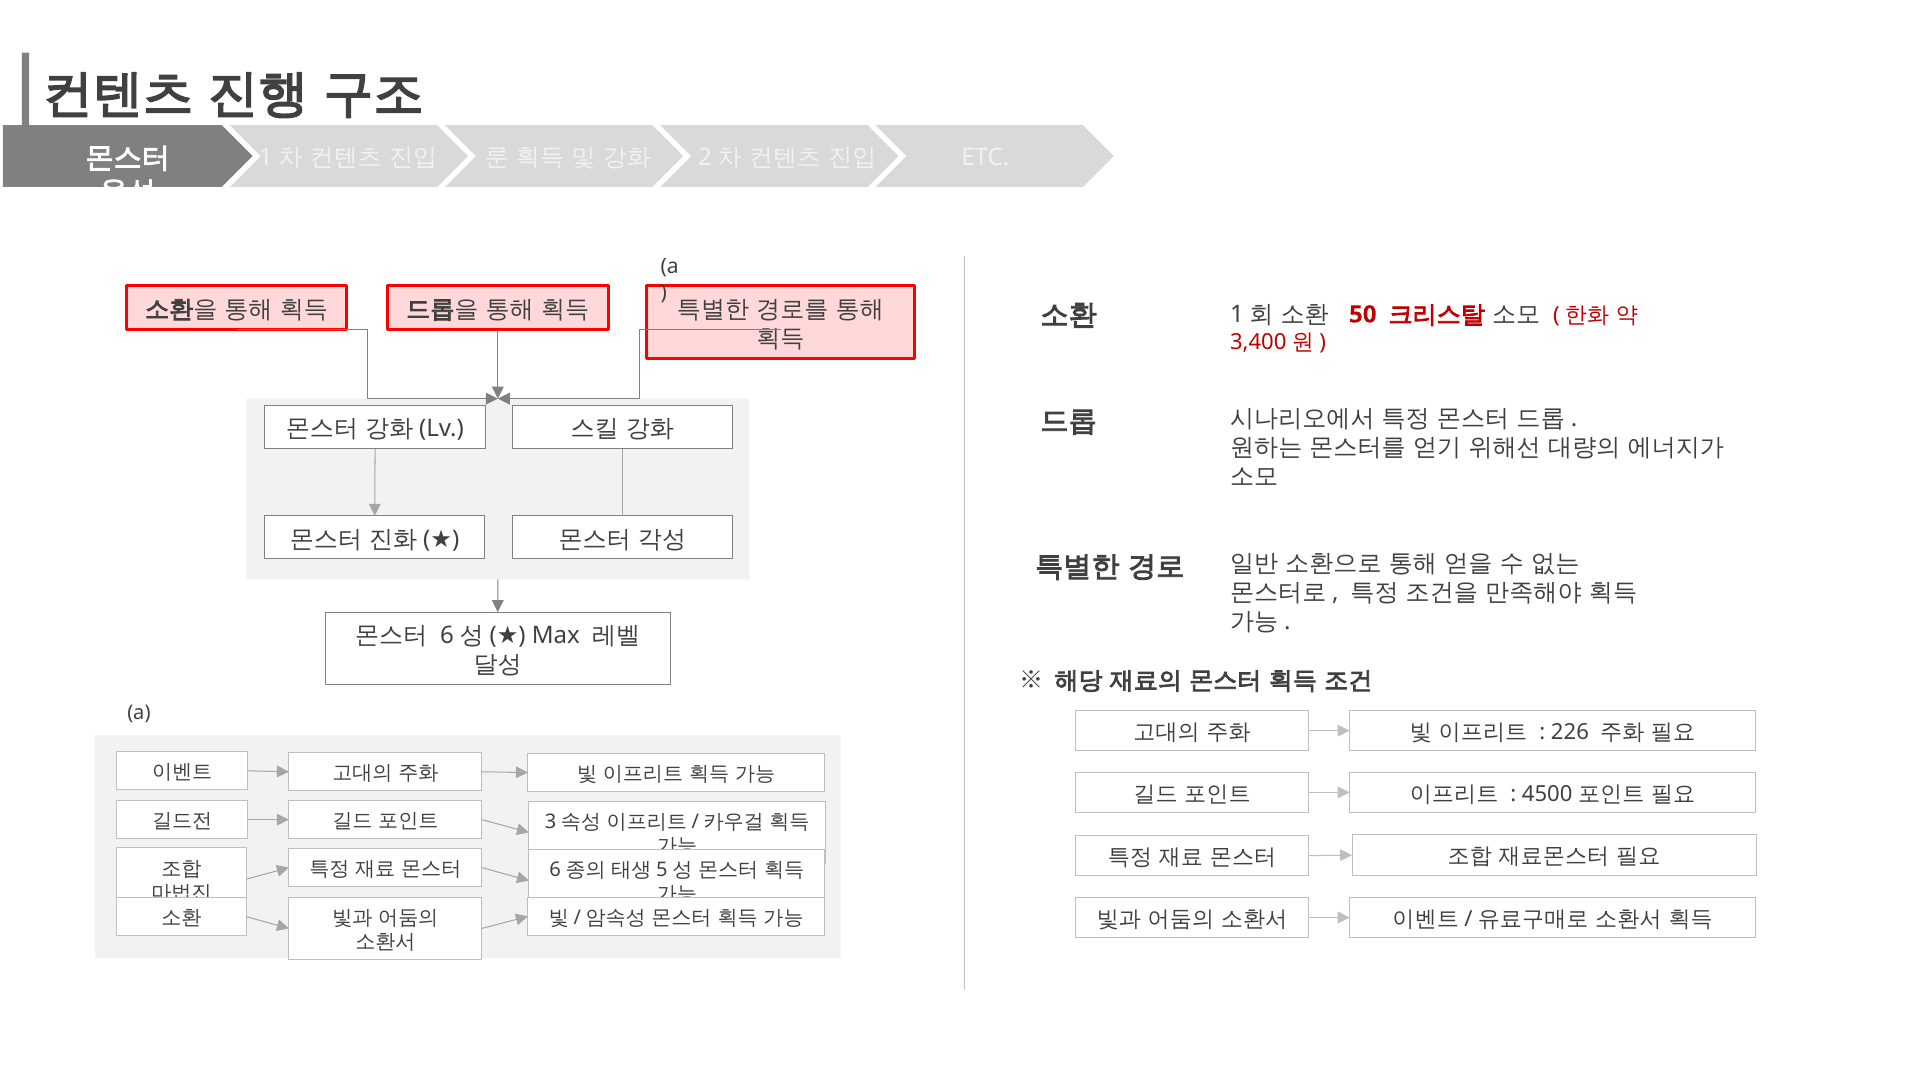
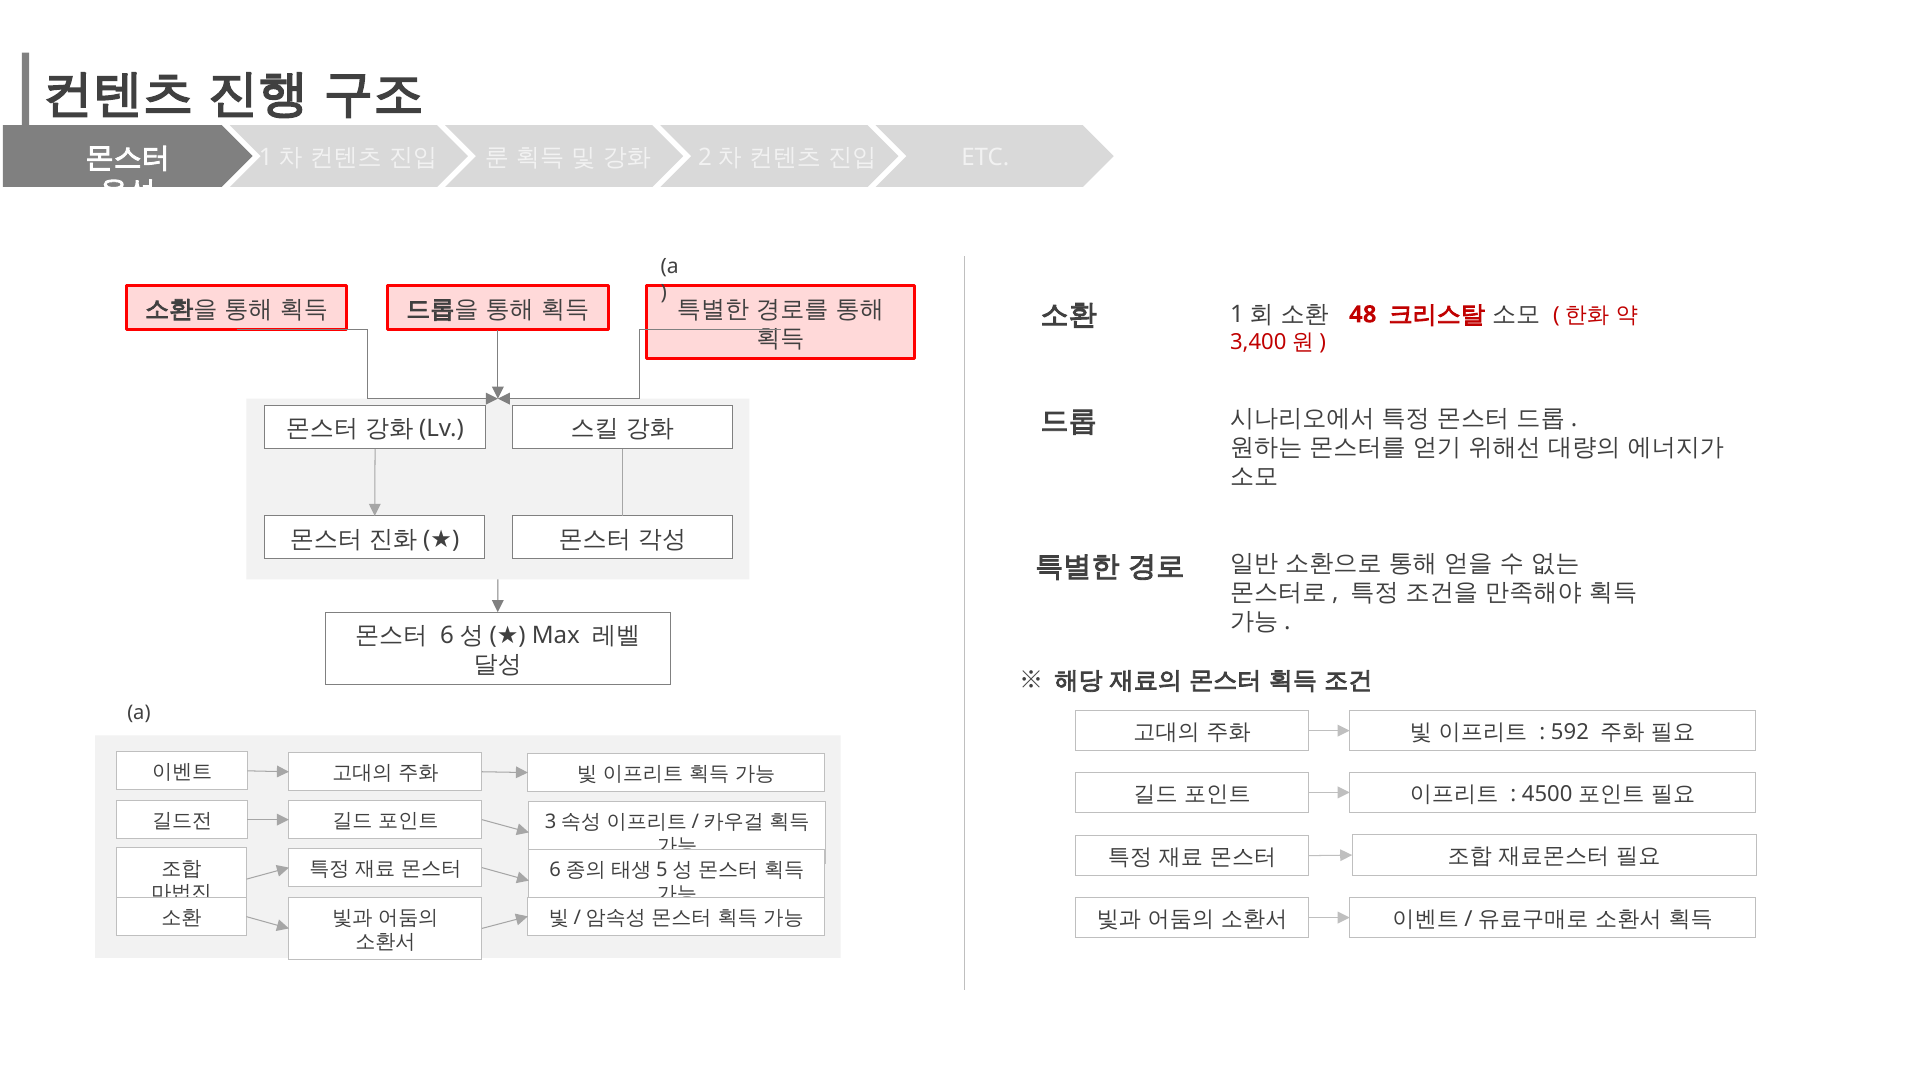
50: 50 -> 48
226: 226 -> 592
